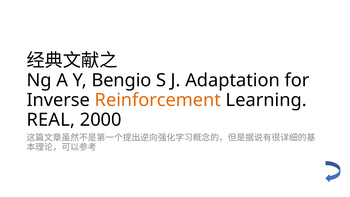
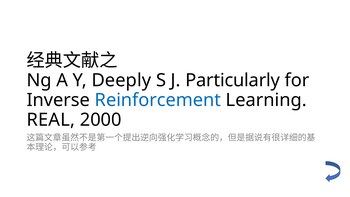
Bengio: Bengio -> Deeply
Adaptation: Adaptation -> Particularly
Reinforcement colour: orange -> blue
